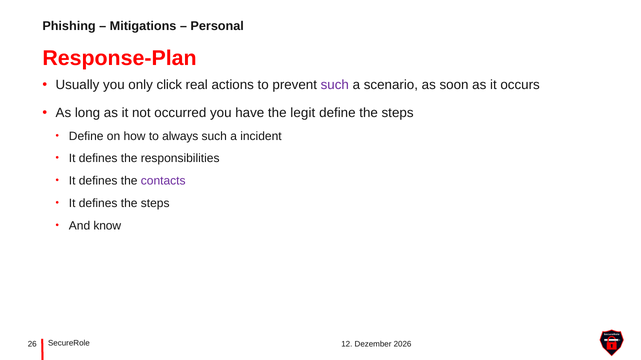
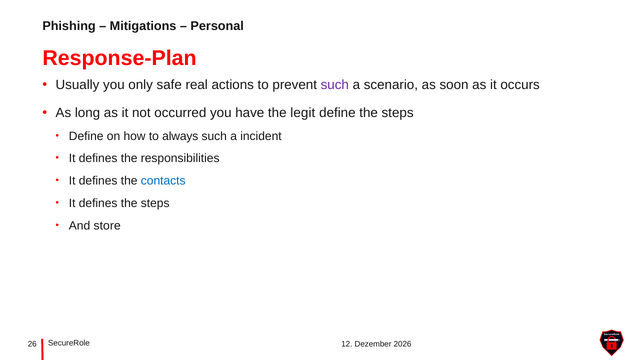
click: click -> safe
contacts colour: purple -> blue
know: know -> store
